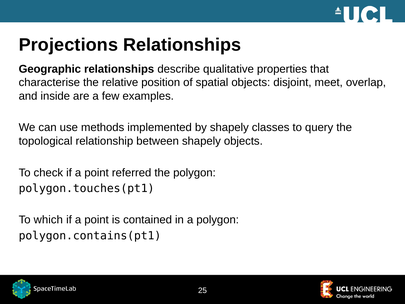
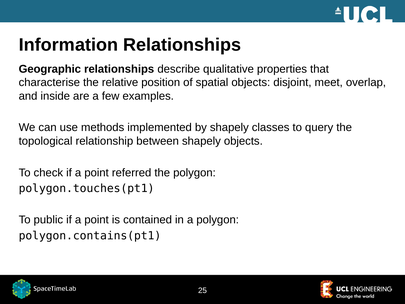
Projections: Projections -> Information
which: which -> public
